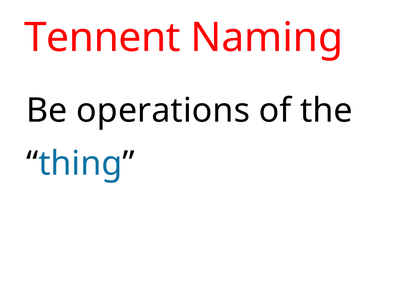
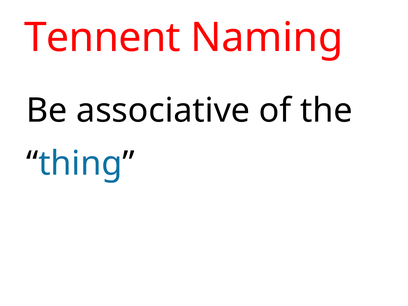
operations: operations -> associative
